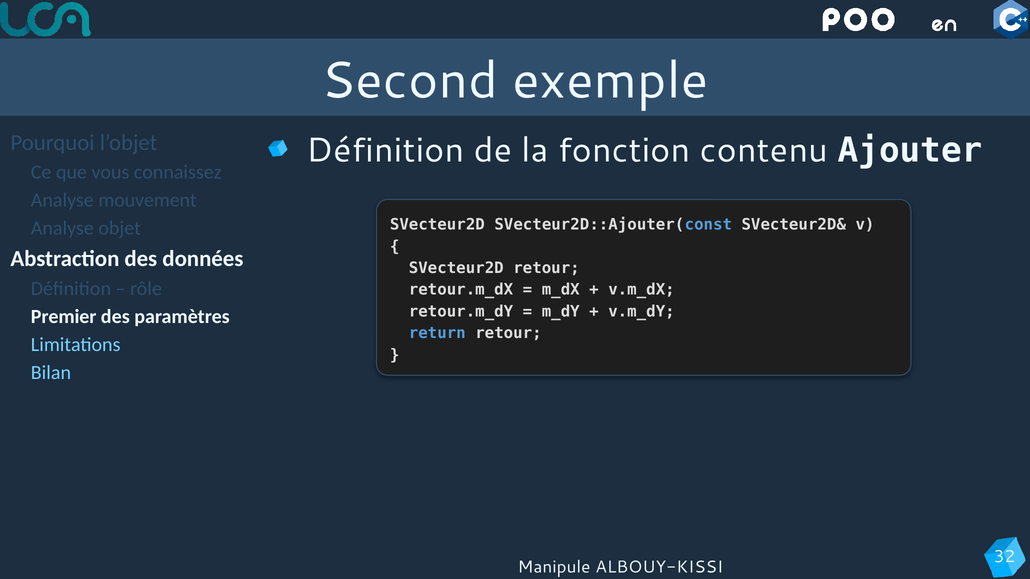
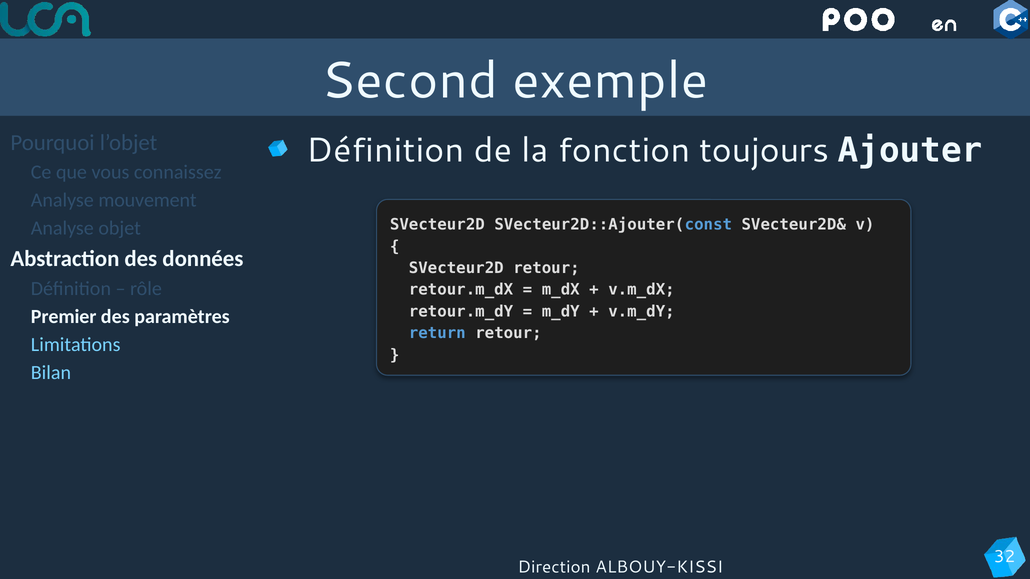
contenu: contenu -> toujours
Manipule: Manipule -> Direction
